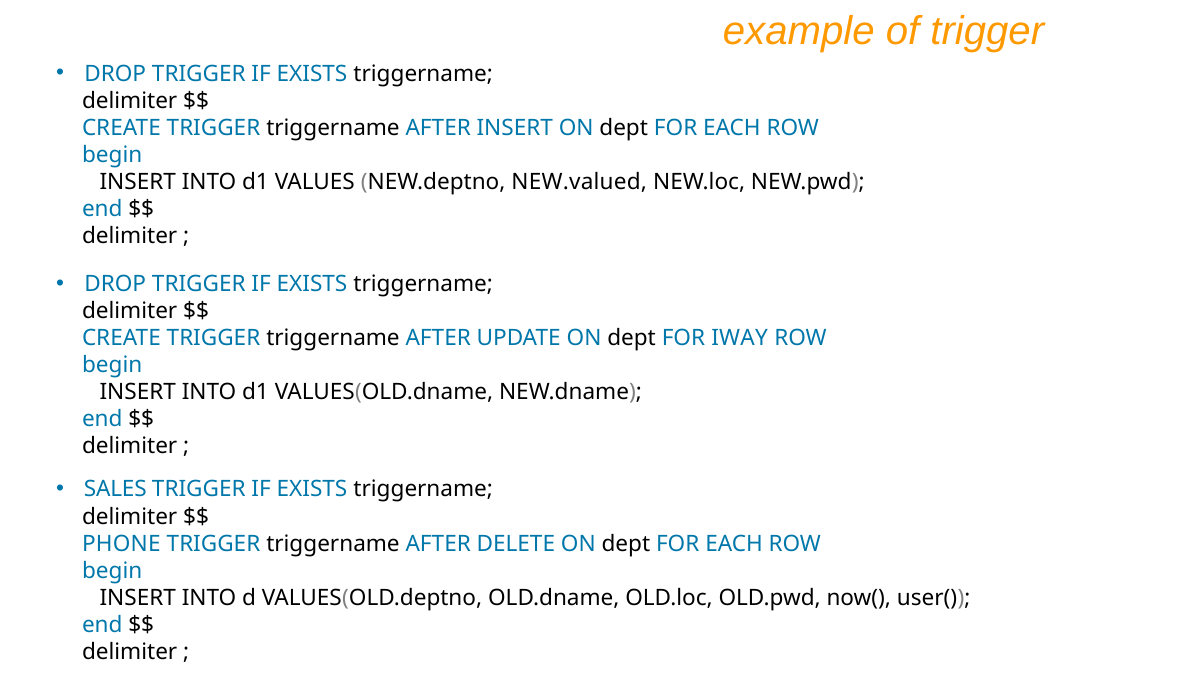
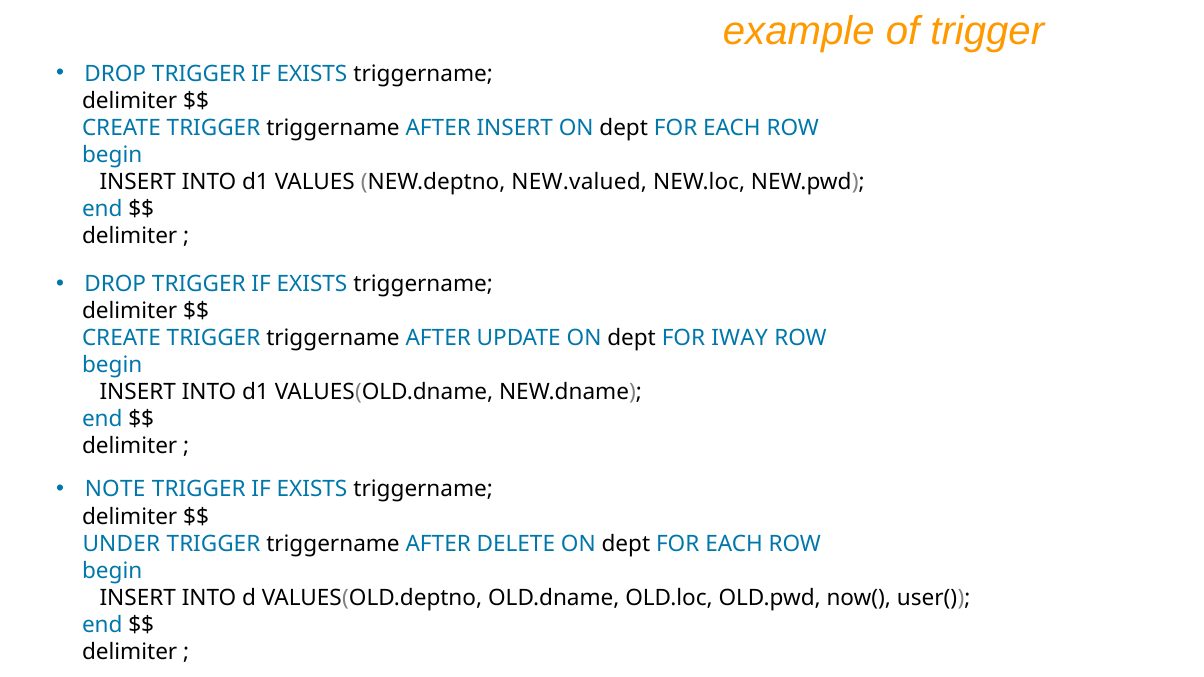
SALES: SALES -> NOTE
PHONE: PHONE -> UNDER
